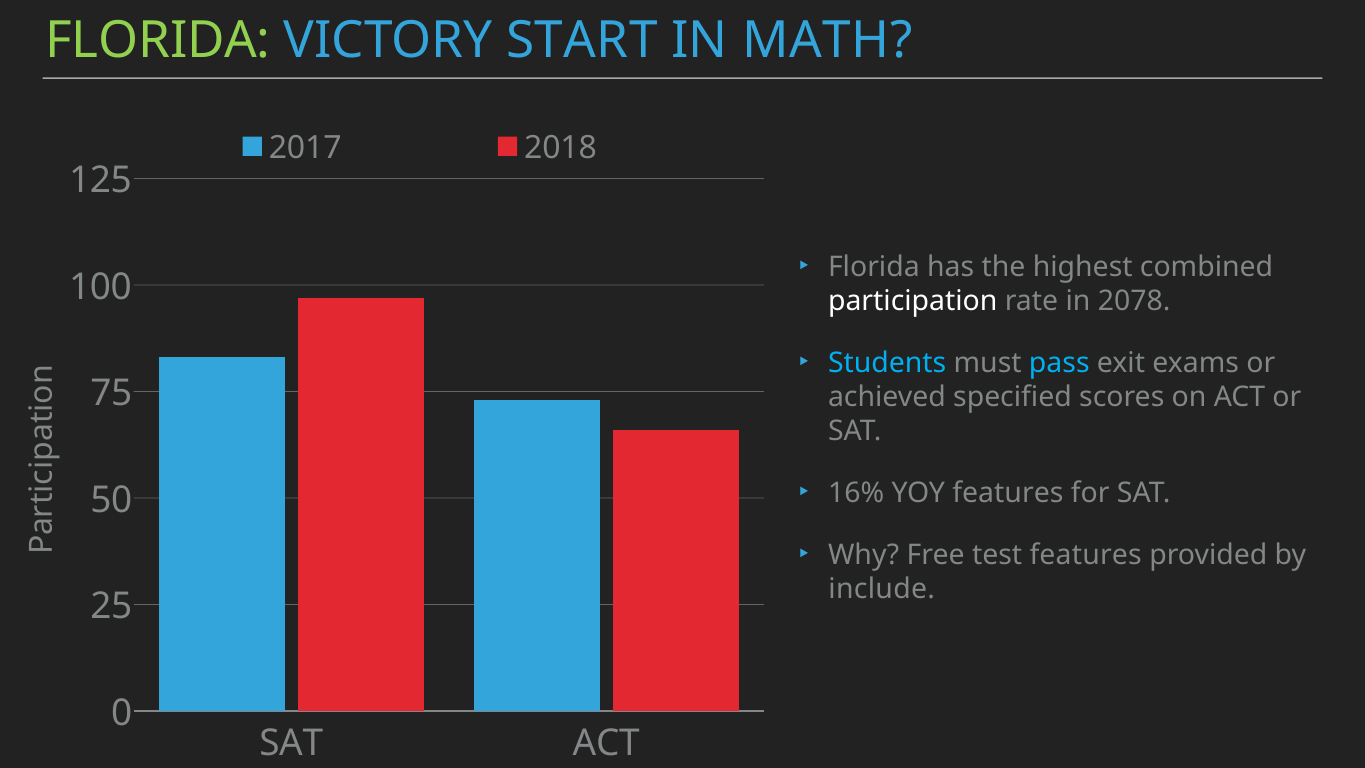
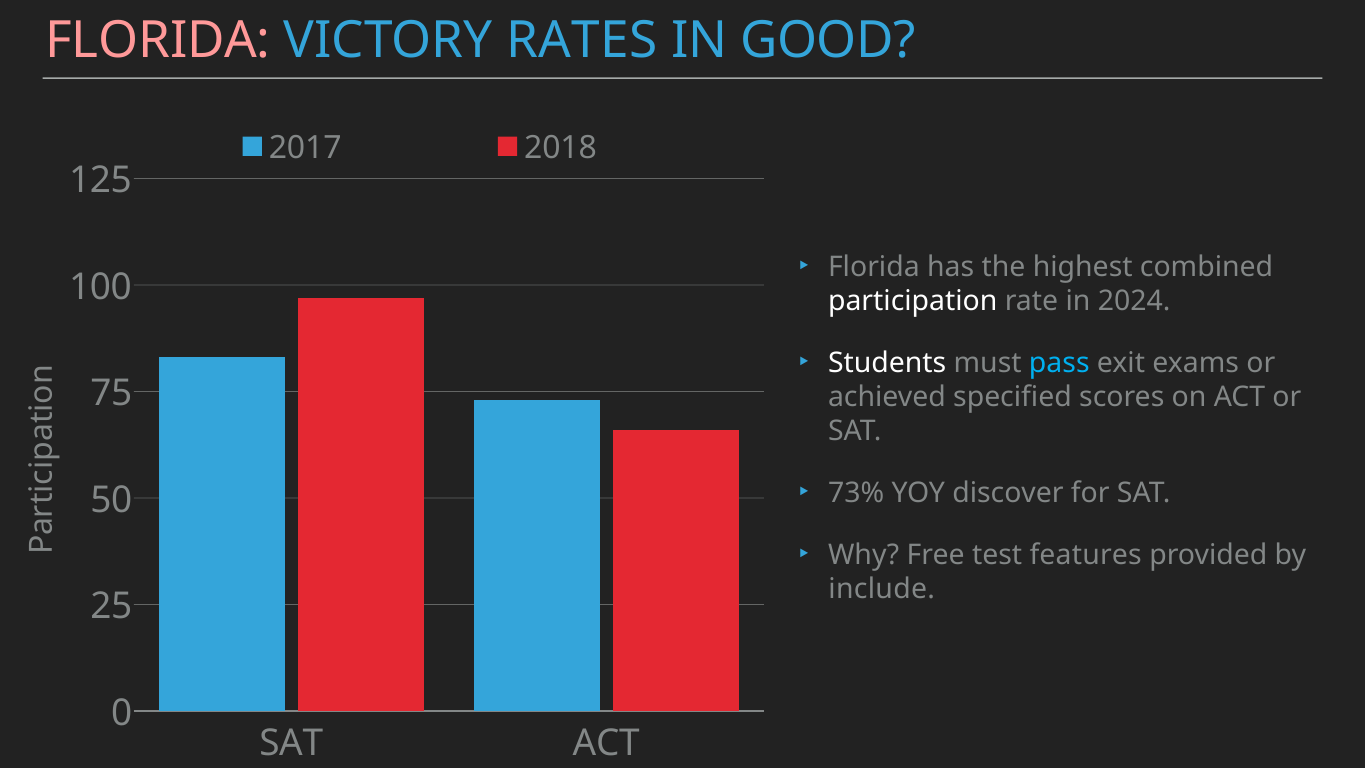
FLORIDA at (158, 40) colour: light green -> pink
START: START -> RATES
MATH: MATH -> GOOD
2078: 2078 -> 2024
Students colour: light blue -> white
16%: 16% -> 73%
YOY features: features -> discover
